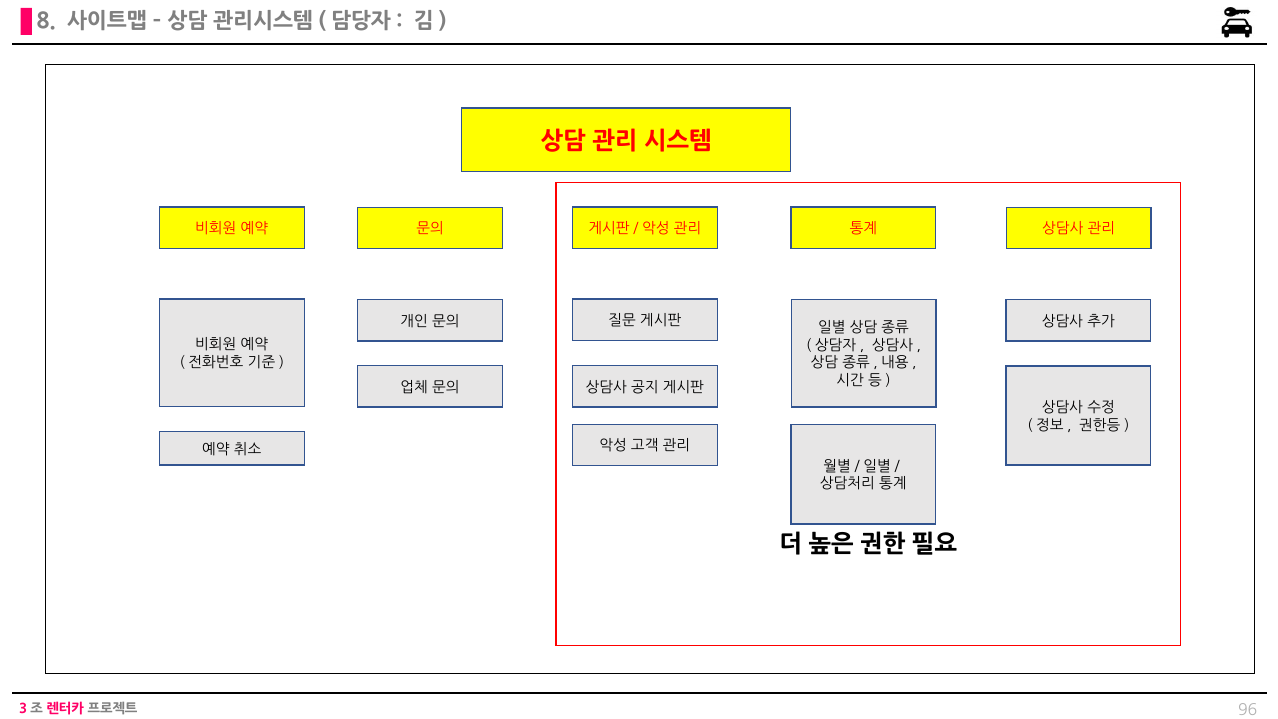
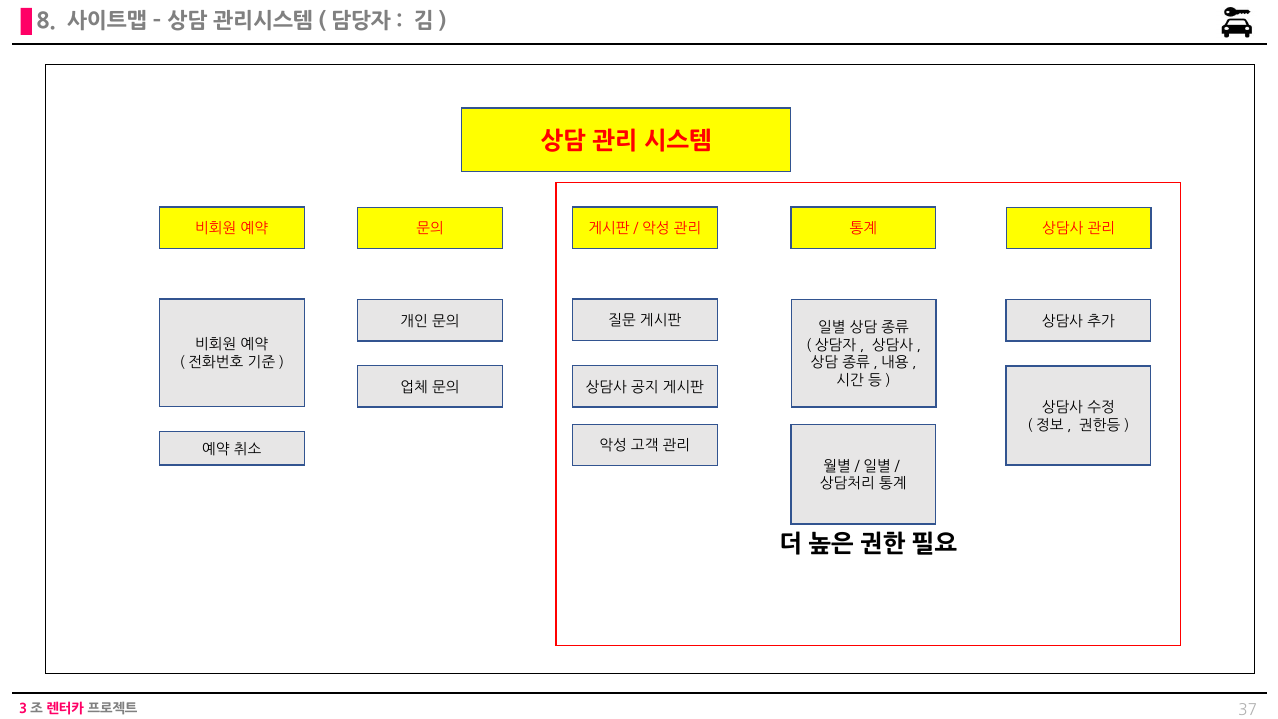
96: 96 -> 37
